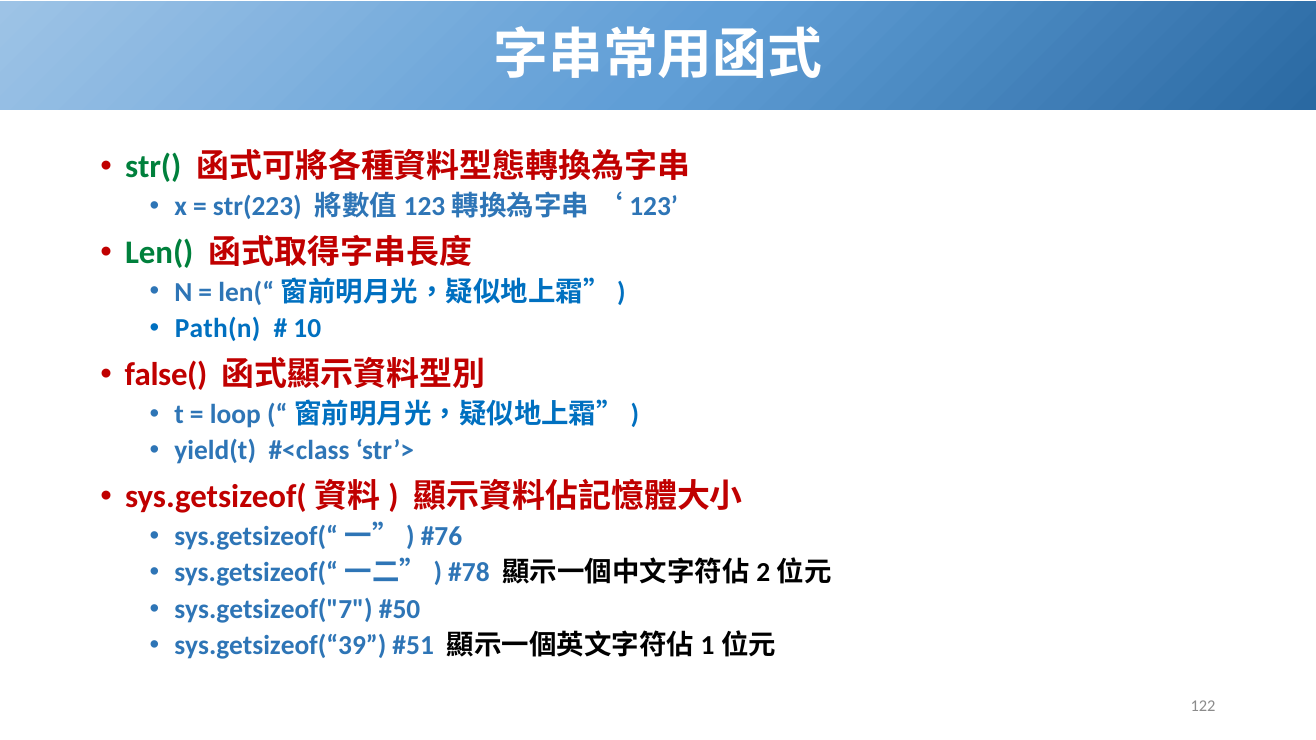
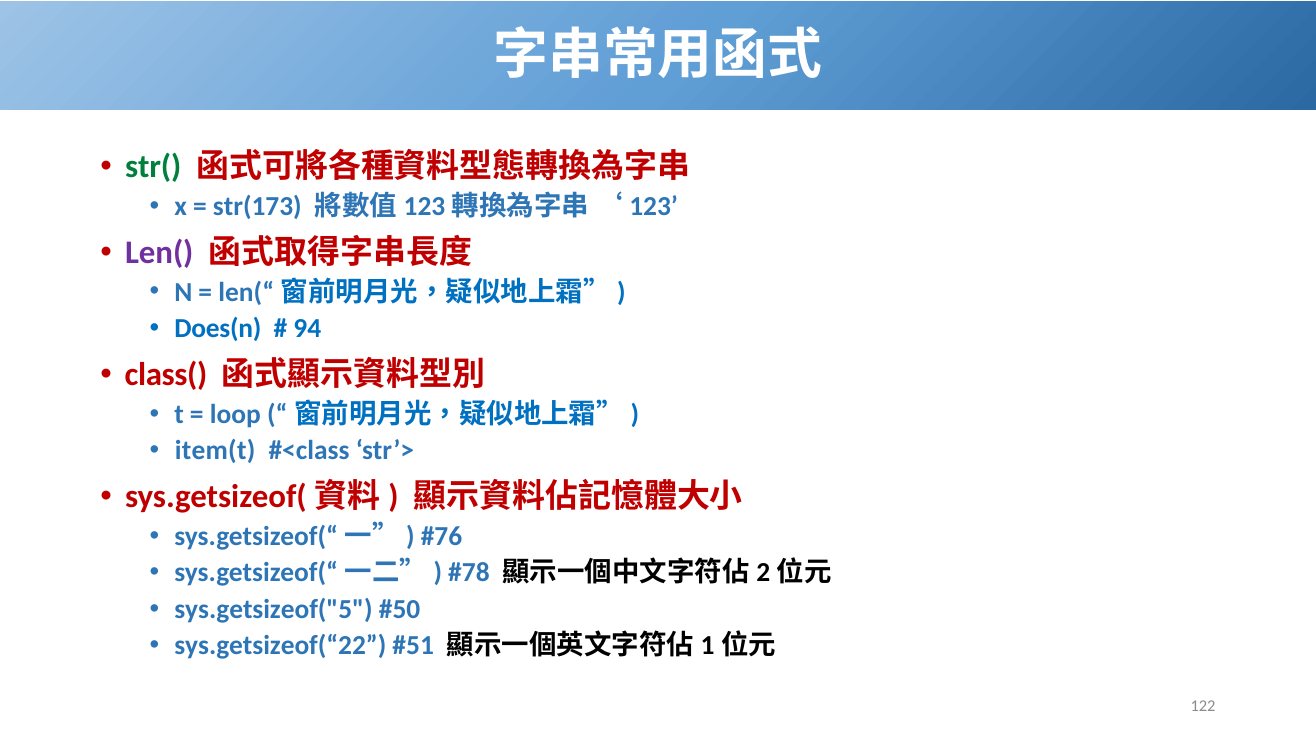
str(223: str(223 -> str(173
Len( colour: green -> purple
Path(n: Path(n -> Does(n
10: 10 -> 94
false(: false( -> class(
yield(t: yield(t -> item(t
sys.getsizeof("7: sys.getsizeof("7 -> sys.getsizeof("5
sys.getsizeof(“39: sys.getsizeof(“39 -> sys.getsizeof(“22
